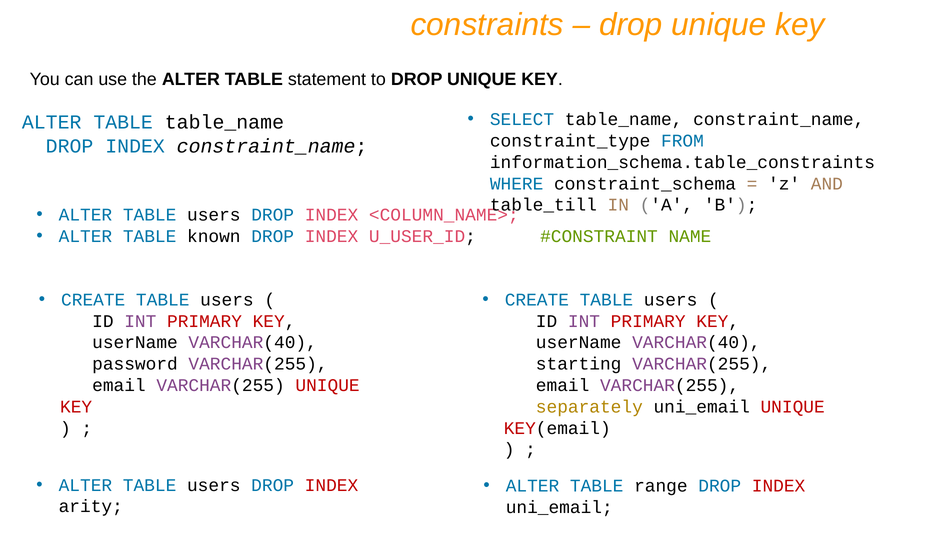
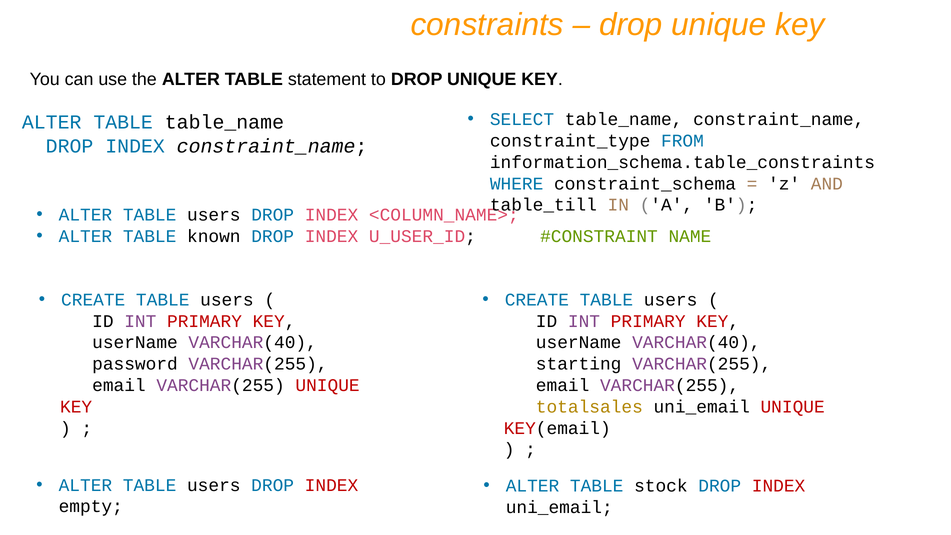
separately: separately -> totalsales
range: range -> stock
arity: arity -> empty
